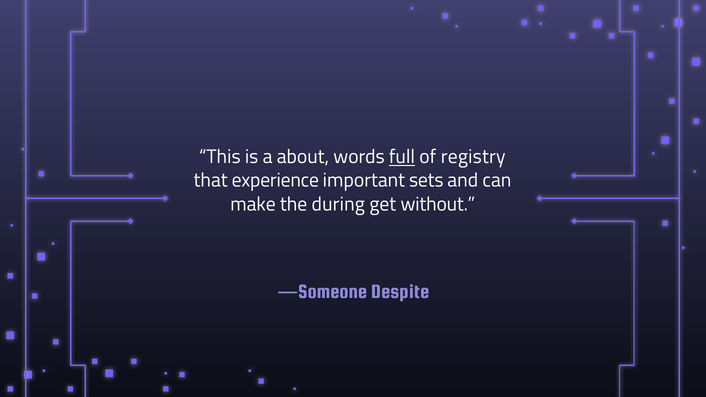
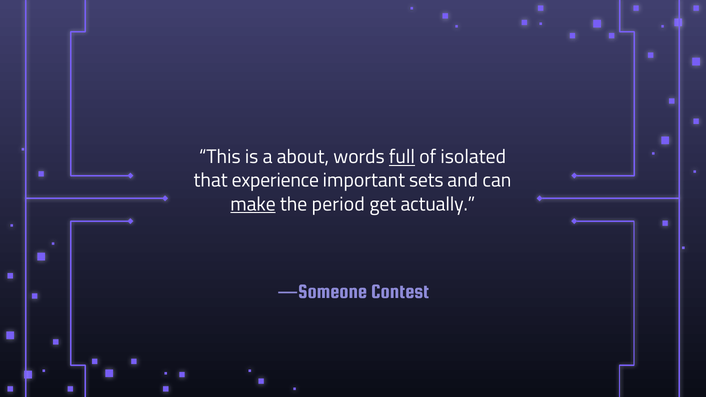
registry: registry -> isolated
make underline: none -> present
during: during -> period
without: without -> actually
Despite: Despite -> Contest
